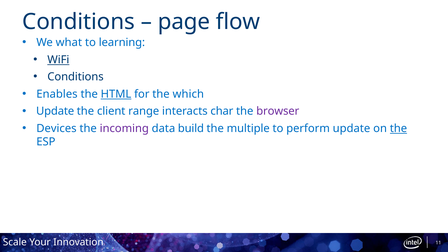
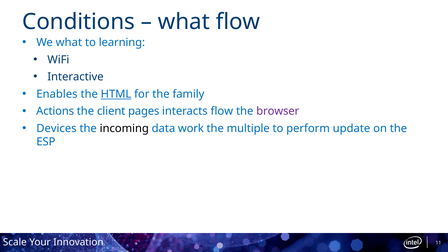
page at (184, 22): page -> what
WiFi underline: present -> none
Conditions at (76, 77): Conditions -> Interactive
which: which -> family
Update at (55, 111): Update -> Actions
range: range -> pages
interacts char: char -> flow
incoming colour: purple -> black
build: build -> work
the at (398, 128) underline: present -> none
